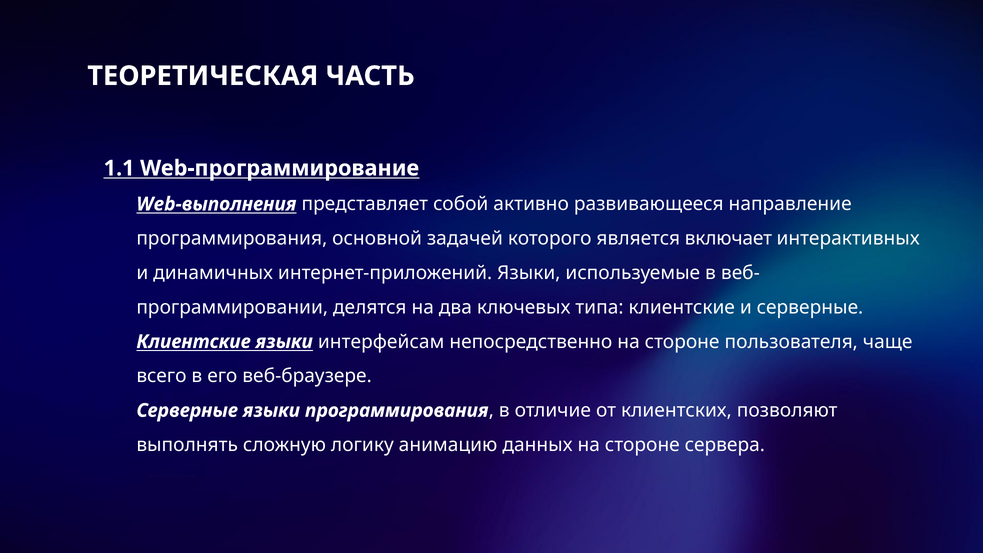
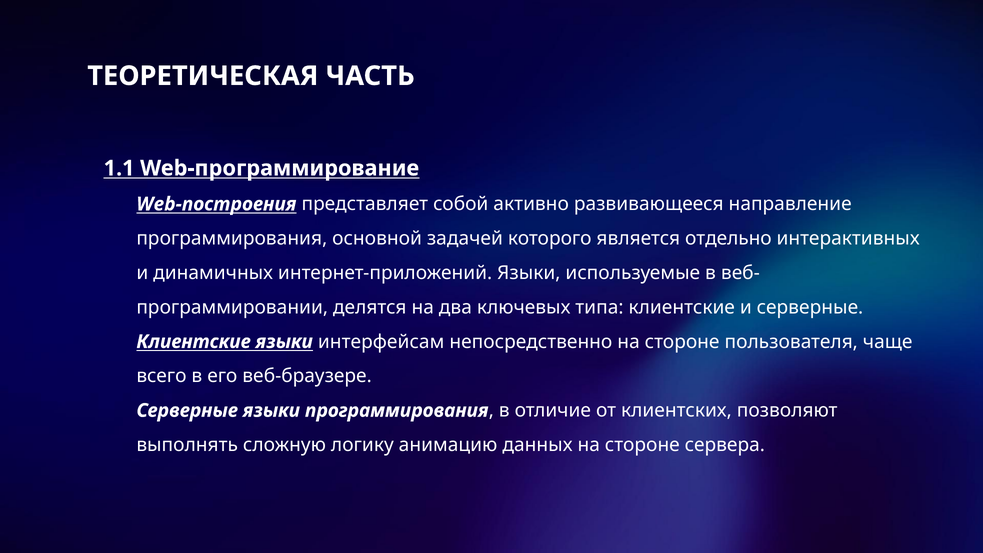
Web-выполнения: Web-выполнения -> Web-построения
включает: включает -> отдельно
